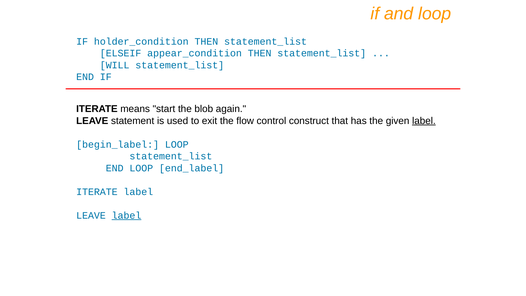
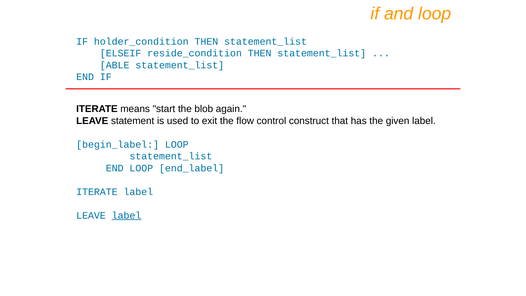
appear_condition: appear_condition -> reside_condition
WILL: WILL -> ABLE
label at (424, 121) underline: present -> none
